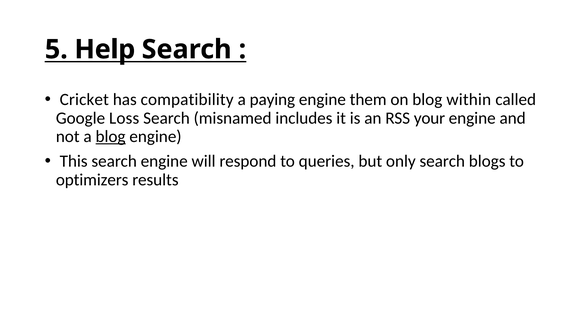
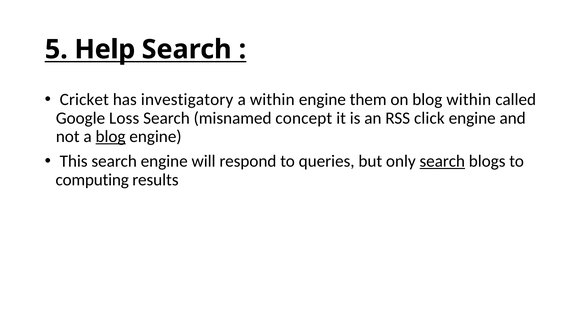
compatibility: compatibility -> investigatory
a paying: paying -> within
includes: includes -> concept
your: your -> click
search at (442, 161) underline: none -> present
optimizers: optimizers -> computing
